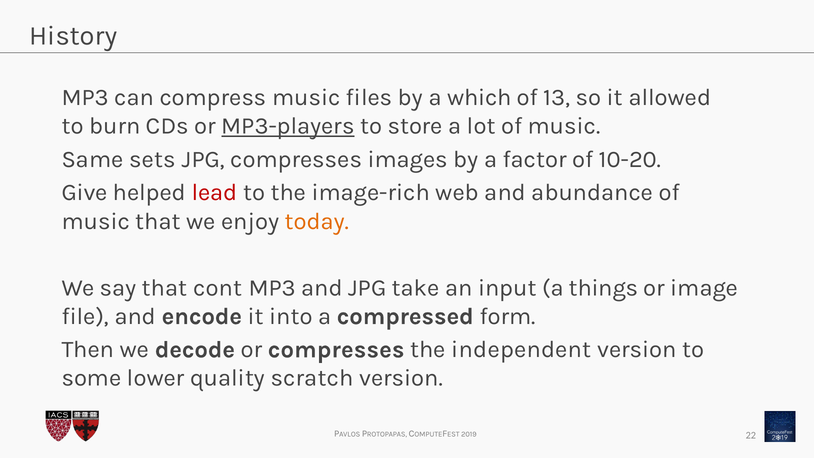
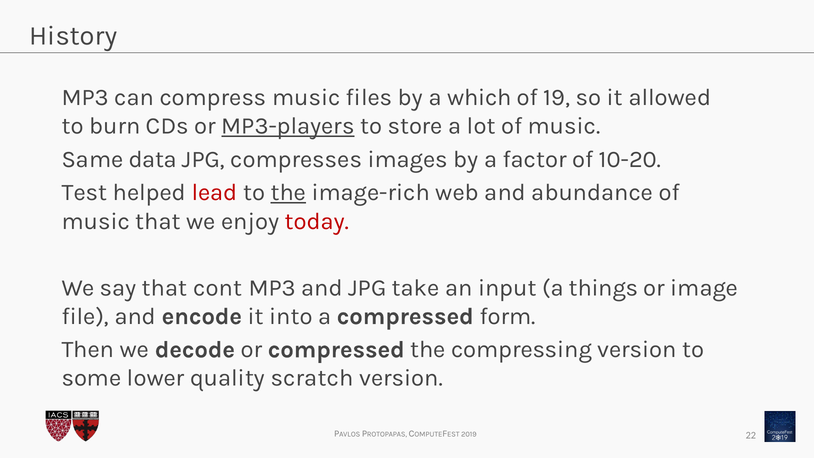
13: 13 -> 19
sets: sets -> data
Give: Give -> Test
the at (288, 193) underline: none -> present
today colour: orange -> red
or compresses: compresses -> compressed
independent: independent -> compressing
